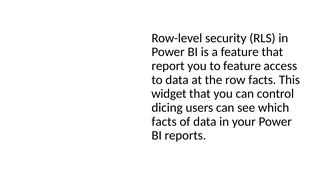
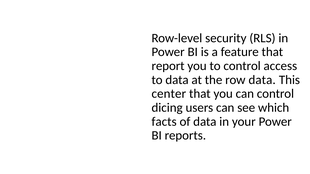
to feature: feature -> control
row facts: facts -> data
widget: widget -> center
